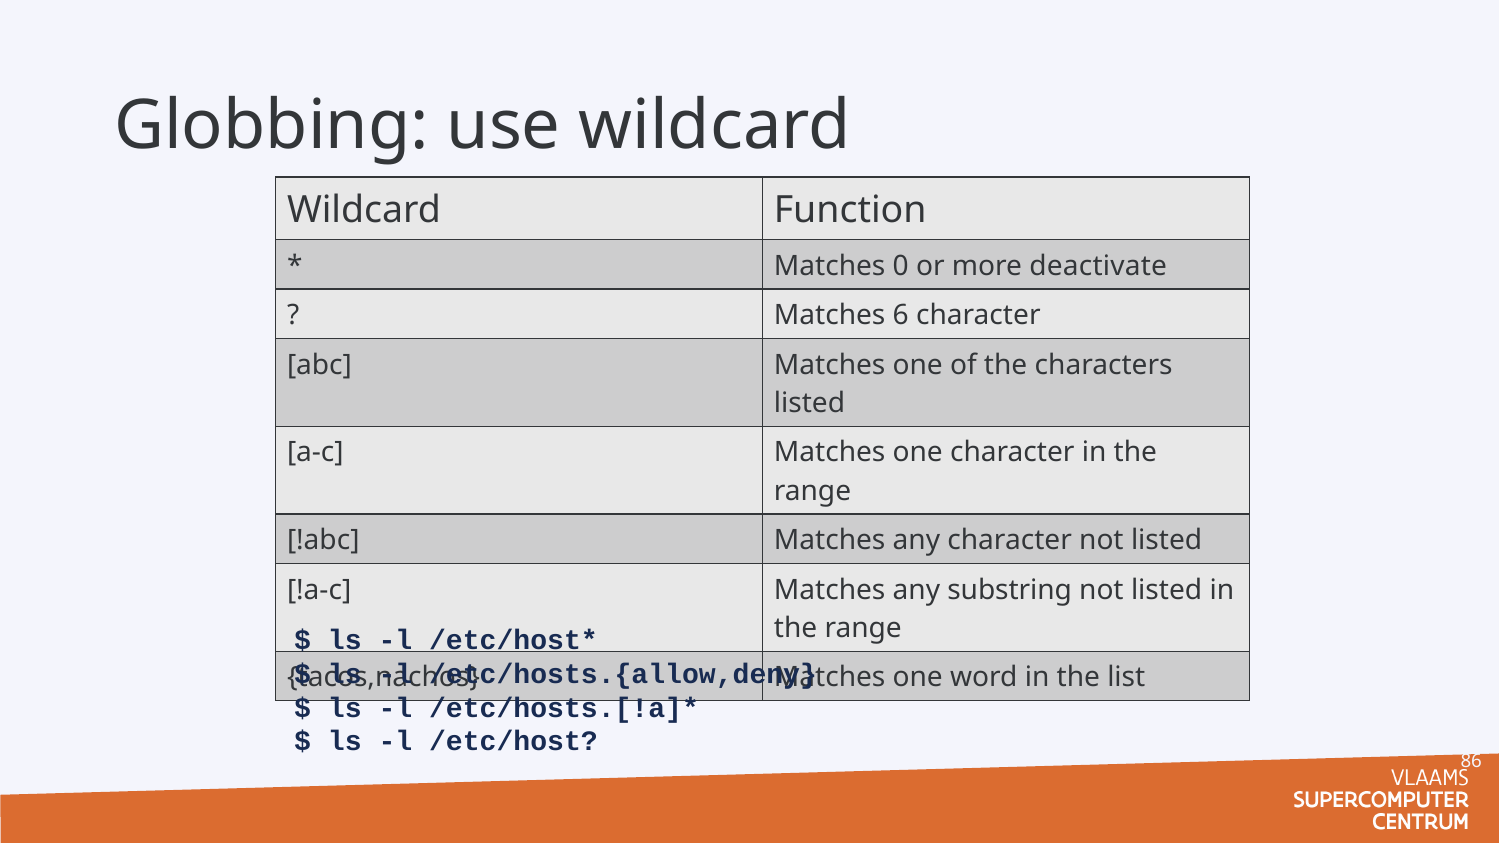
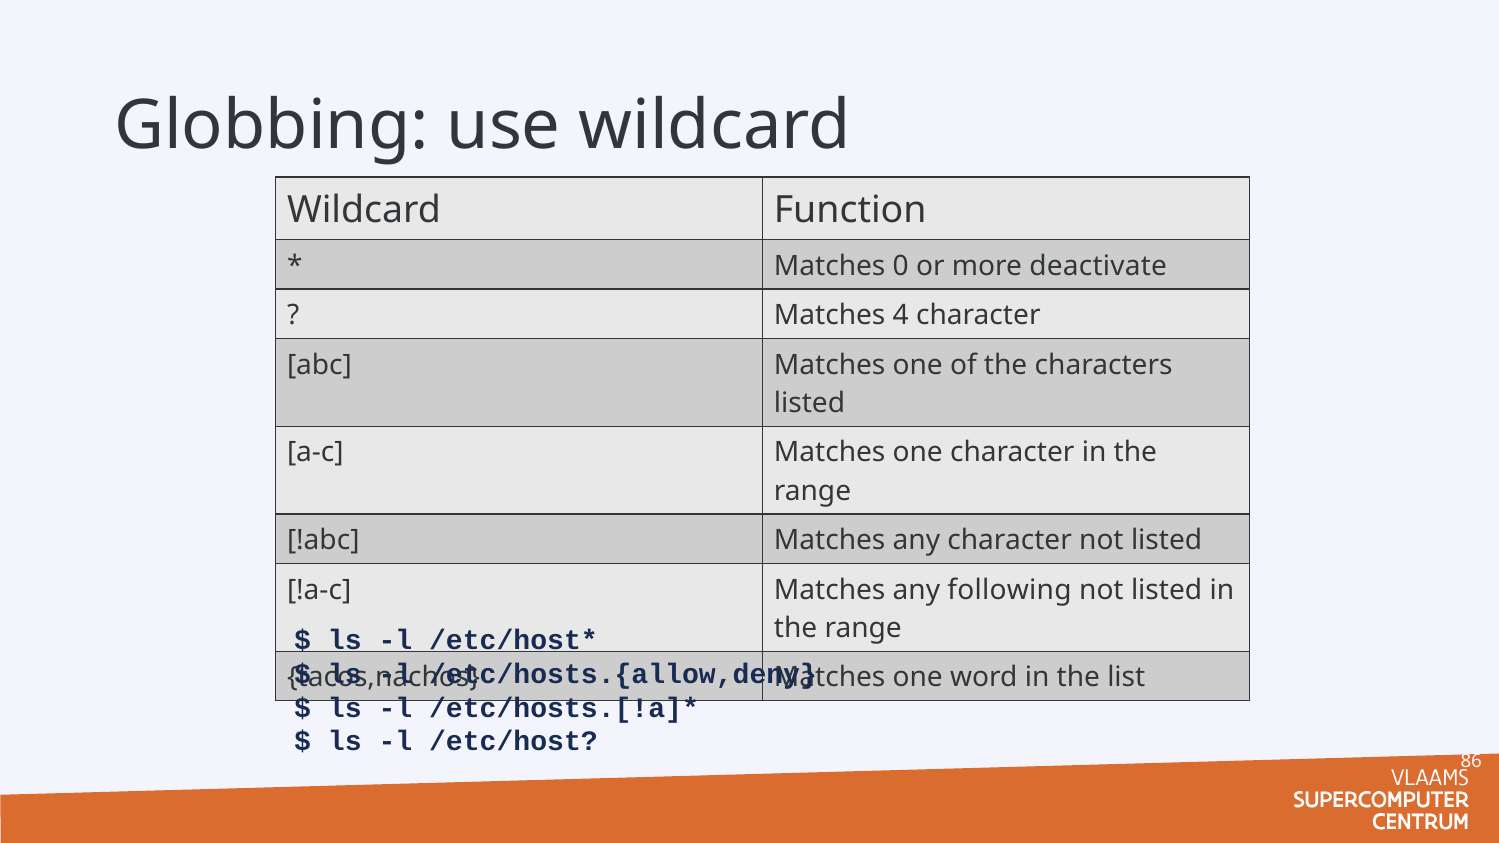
6: 6 -> 4
substring: substring -> following
